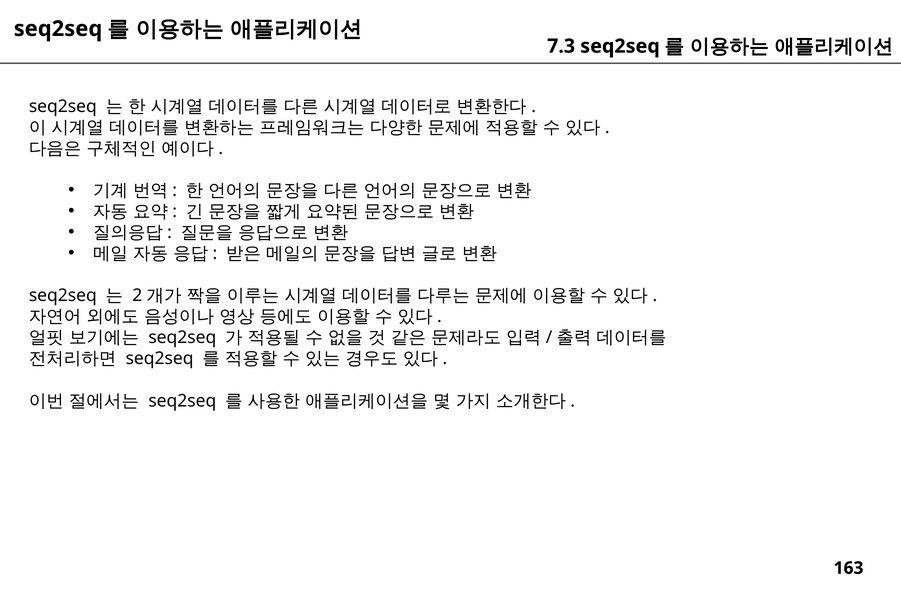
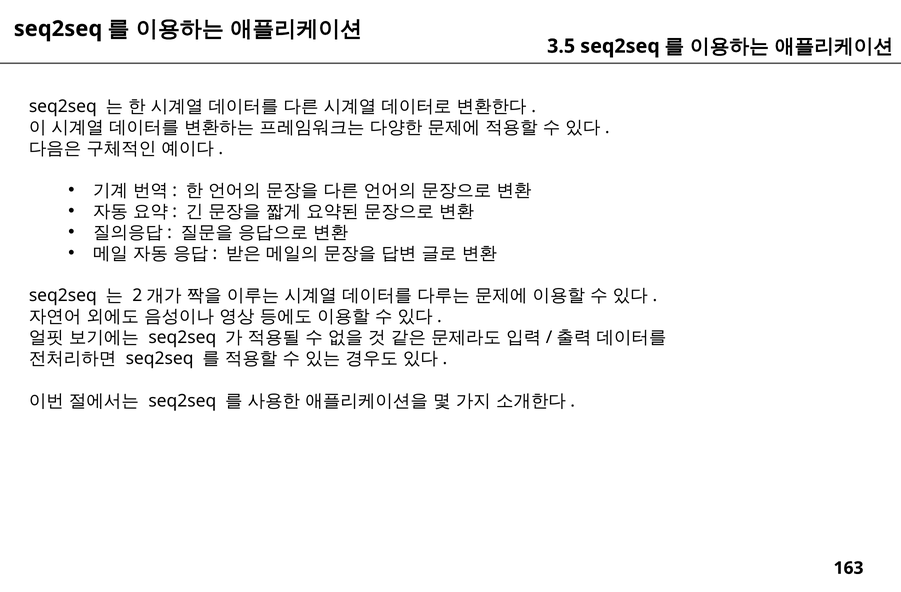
7.3: 7.3 -> 3.5
